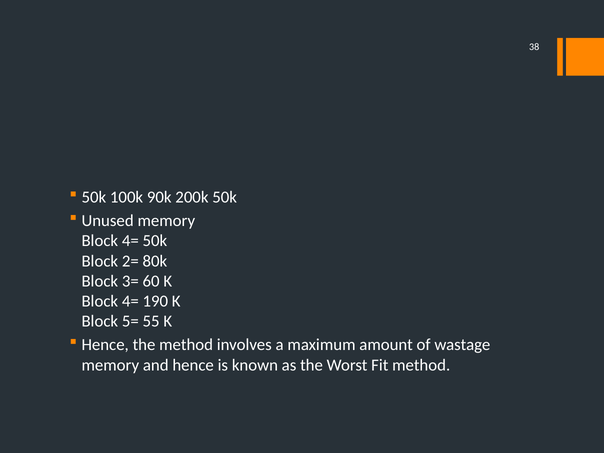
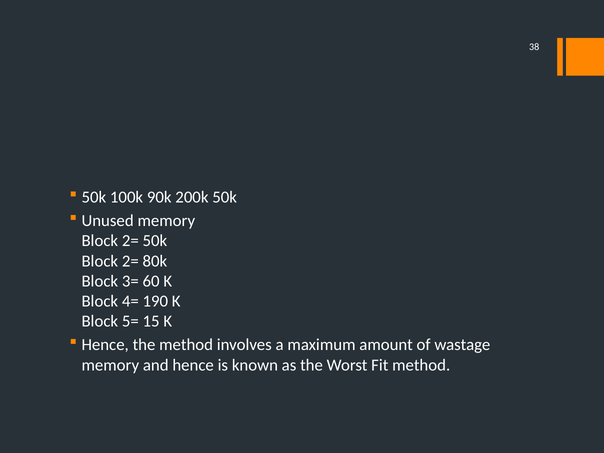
4= at (130, 241): 4= -> 2=
55: 55 -> 15
